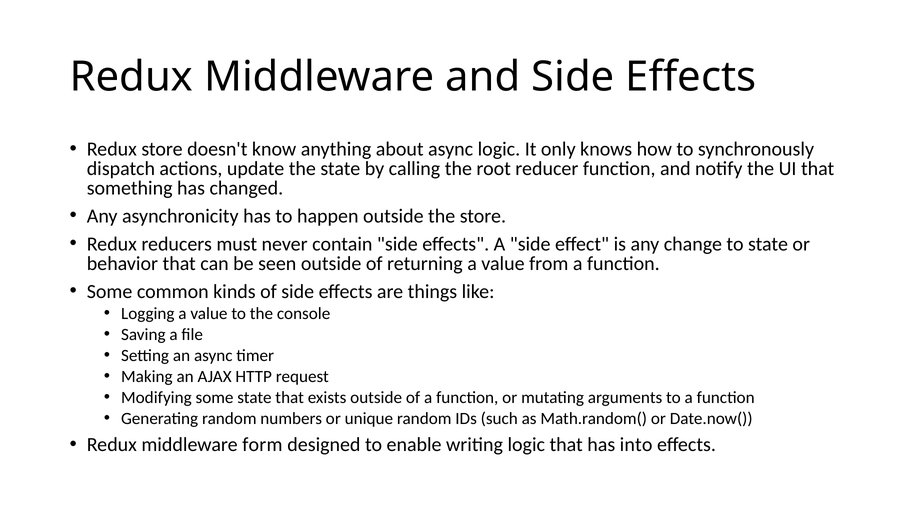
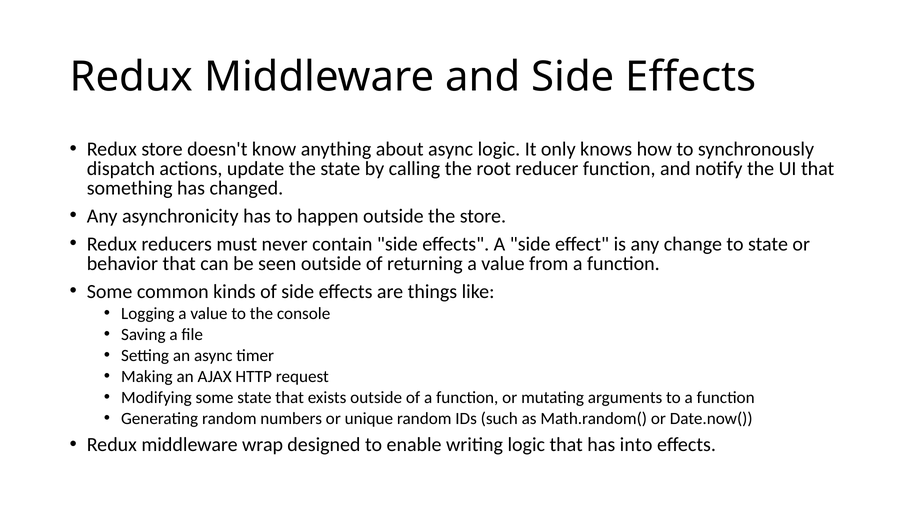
form: form -> wrap
